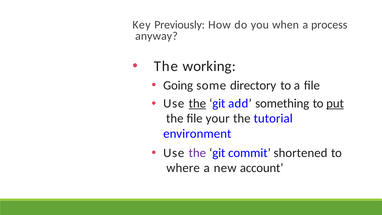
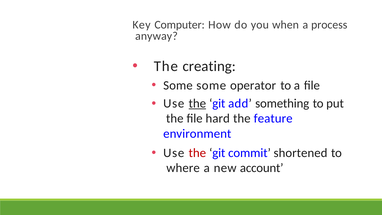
Previously: Previously -> Computer
working: working -> creating
Going at (178, 85): Going -> Some
directory: directory -> operator
put underline: present -> none
your: your -> hard
tutorial: tutorial -> feature
the at (197, 153) colour: purple -> red
